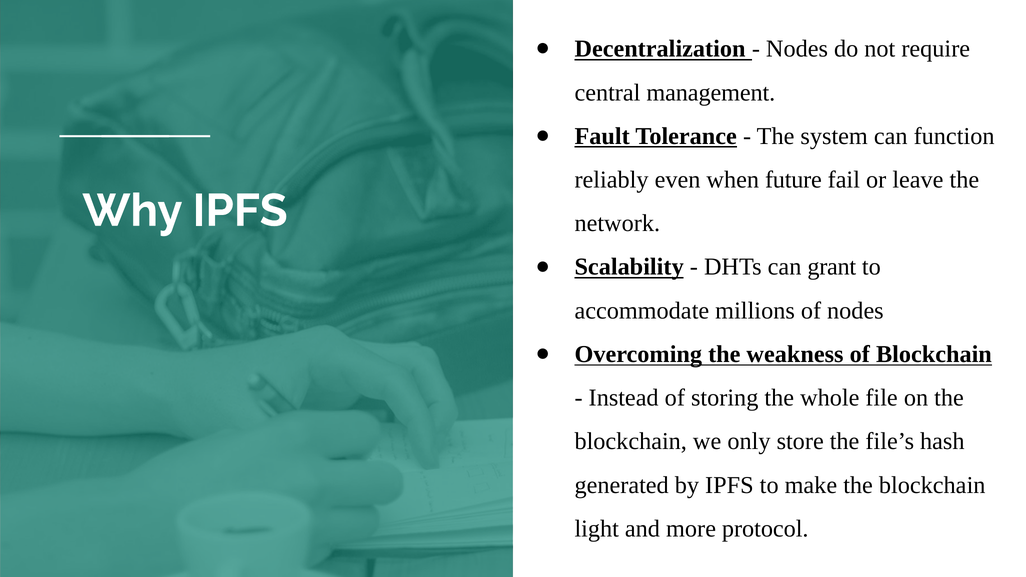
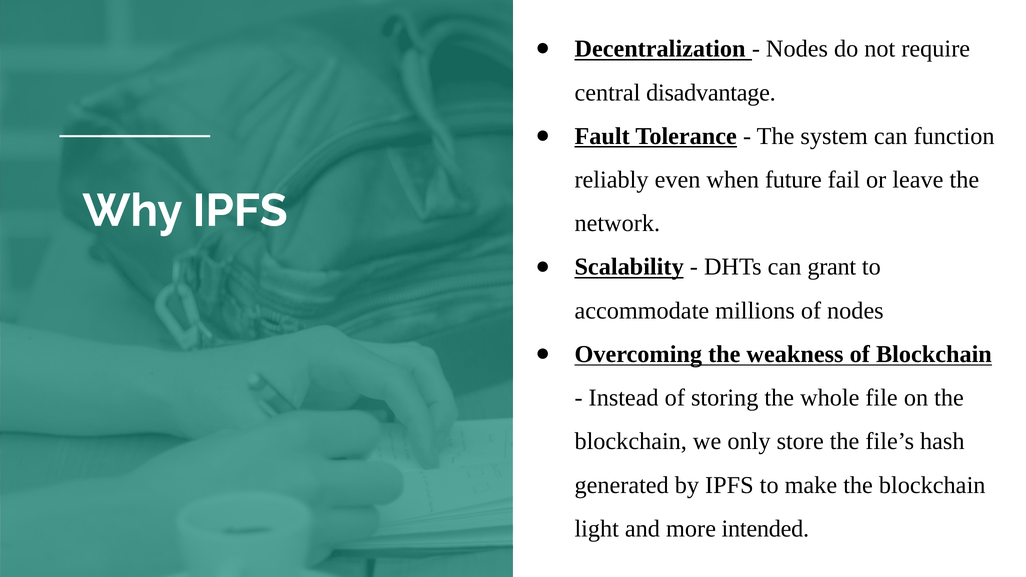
management: management -> disadvantage
protocol: protocol -> intended
